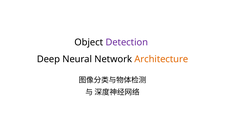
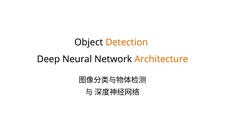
Detection colour: purple -> orange
